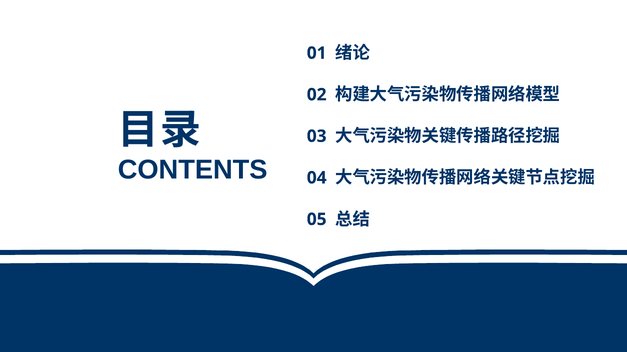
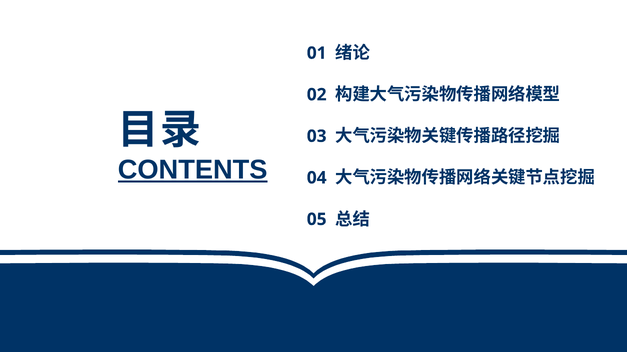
CONTENTS underline: none -> present
